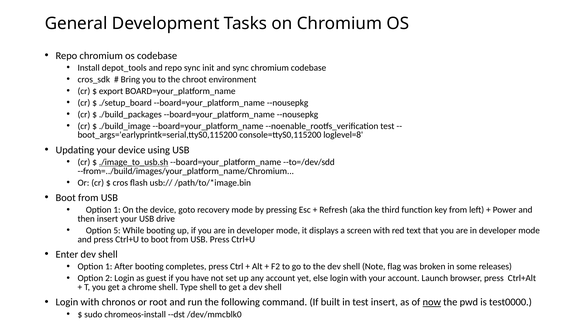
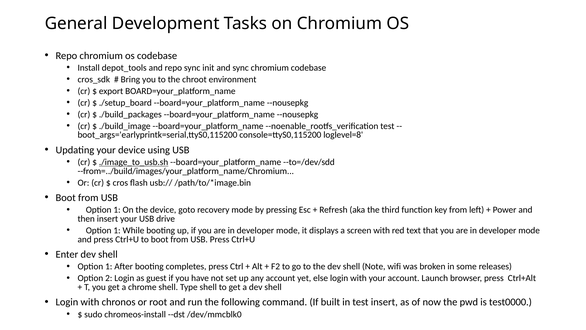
5 at (117, 230): 5 -> 1
flag: flag -> wifi
now underline: present -> none
